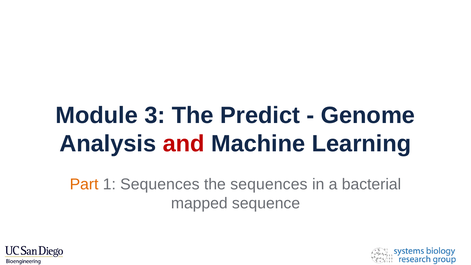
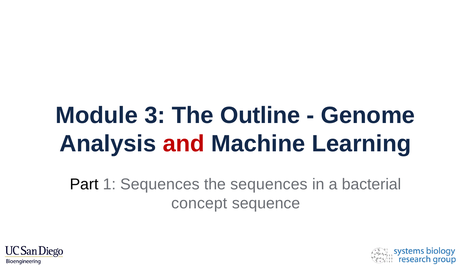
Predict: Predict -> Outline
Part colour: orange -> black
mapped: mapped -> concept
